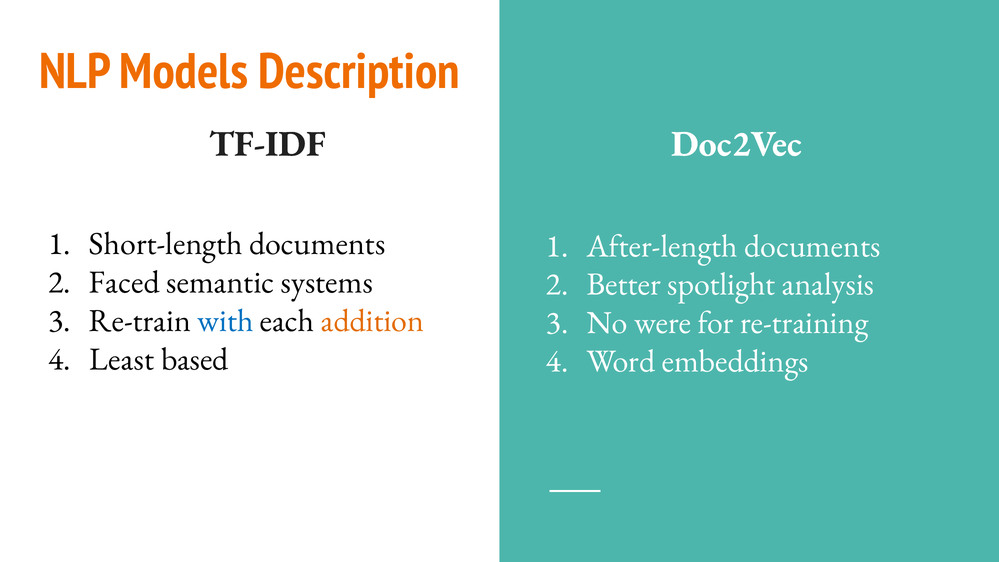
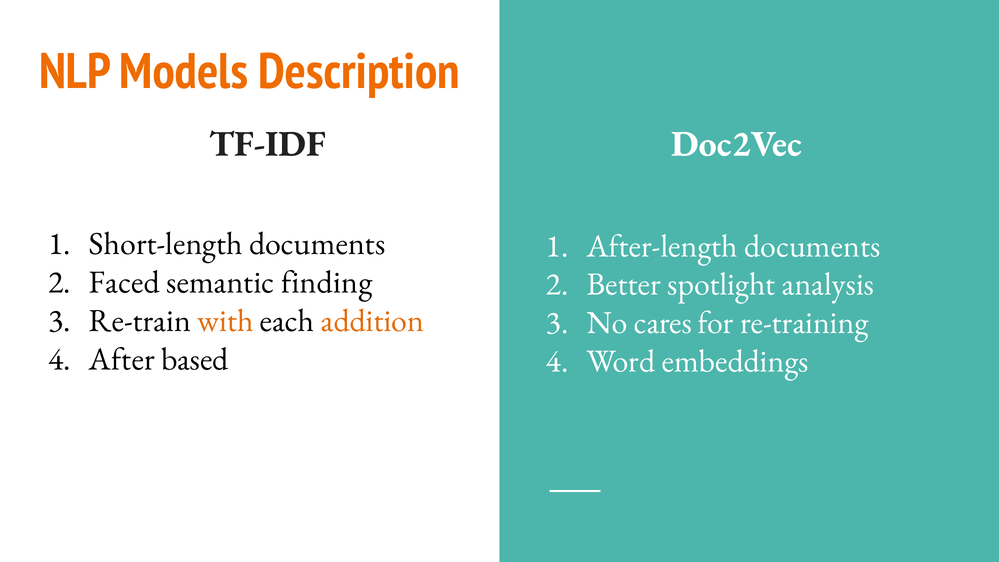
systems: systems -> finding
with colour: blue -> orange
were: were -> cares
Least: Least -> After
